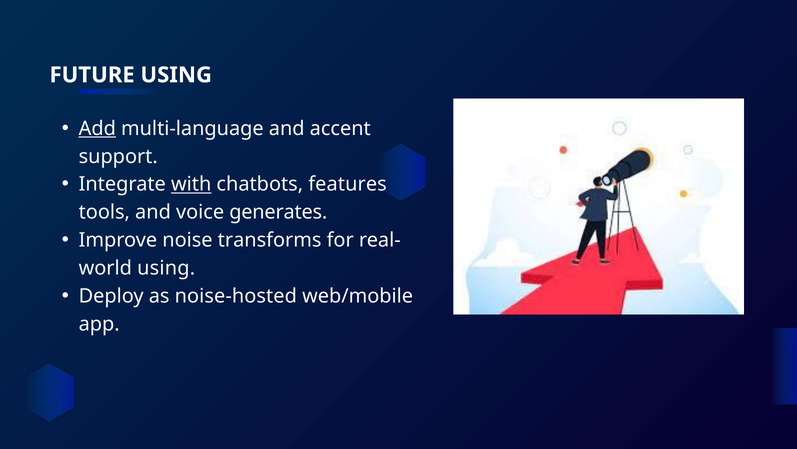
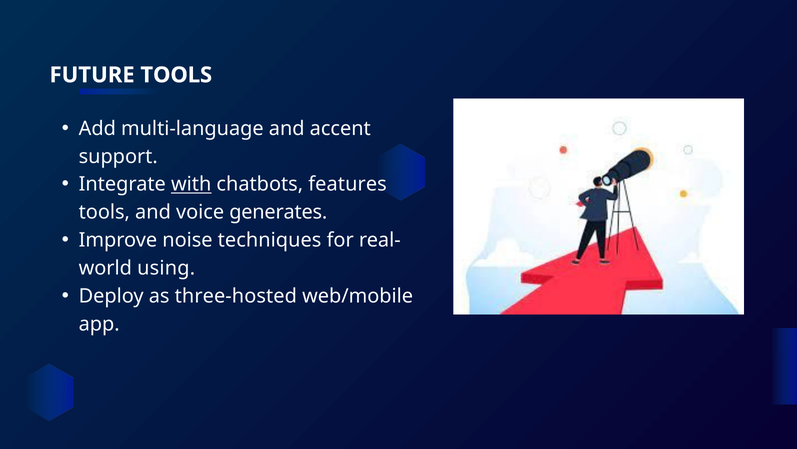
USING at (176, 75): USING -> TOOLS
Add underline: present -> none
transforms: transforms -> techniques
noise-hosted: noise-hosted -> three-hosted
